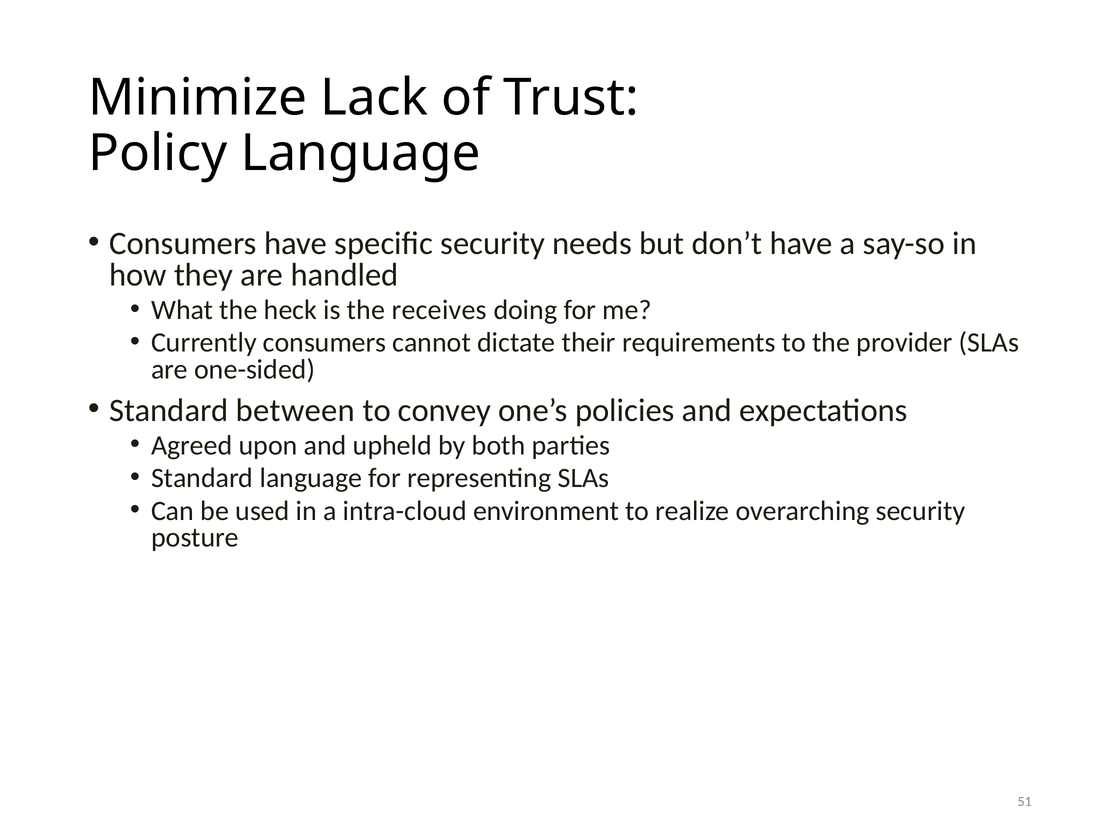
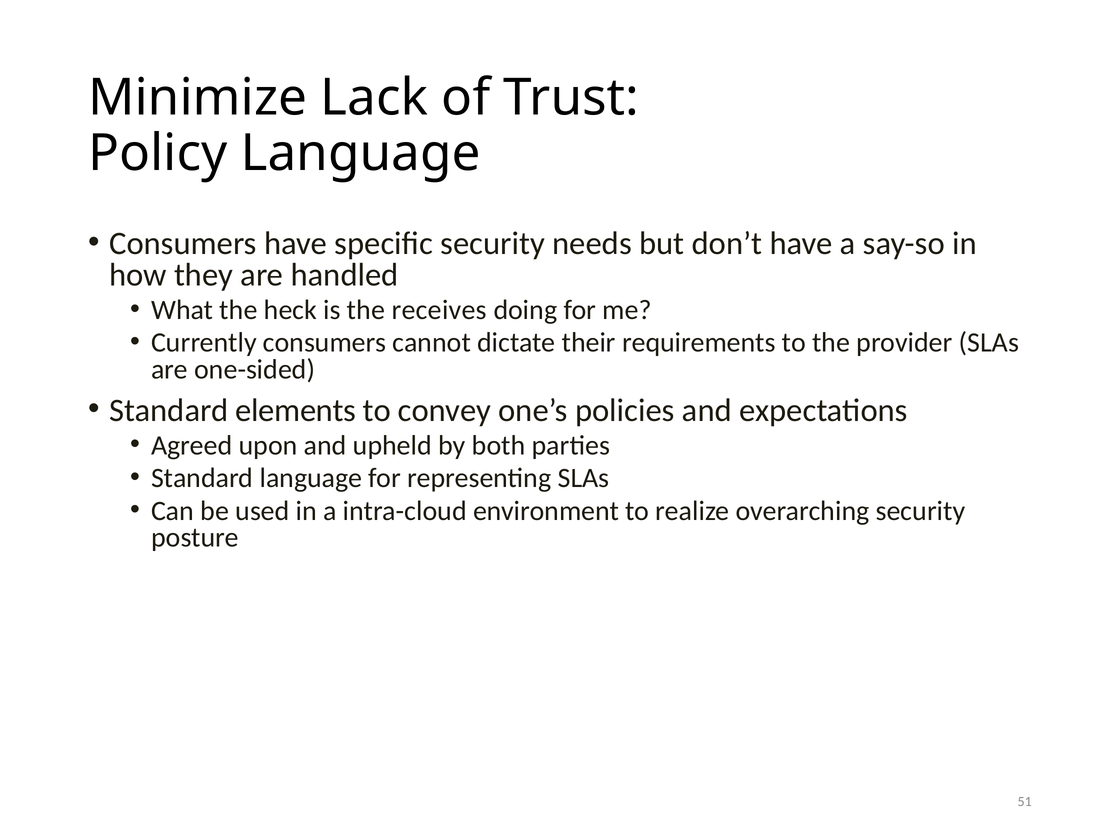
between: between -> elements
